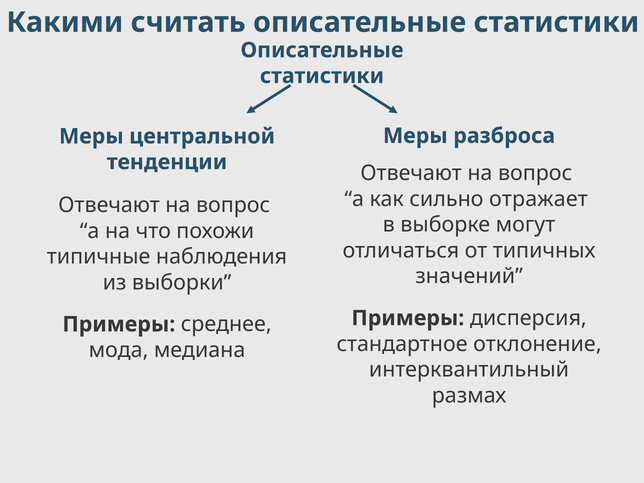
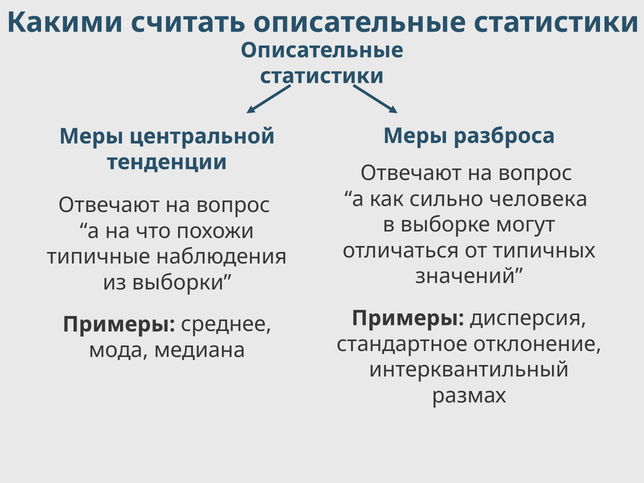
отражает: отражает -> человека
